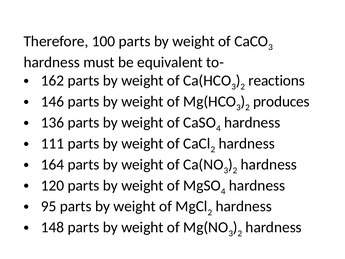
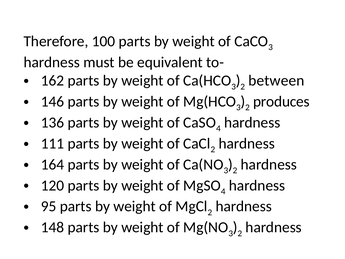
reactions: reactions -> between
